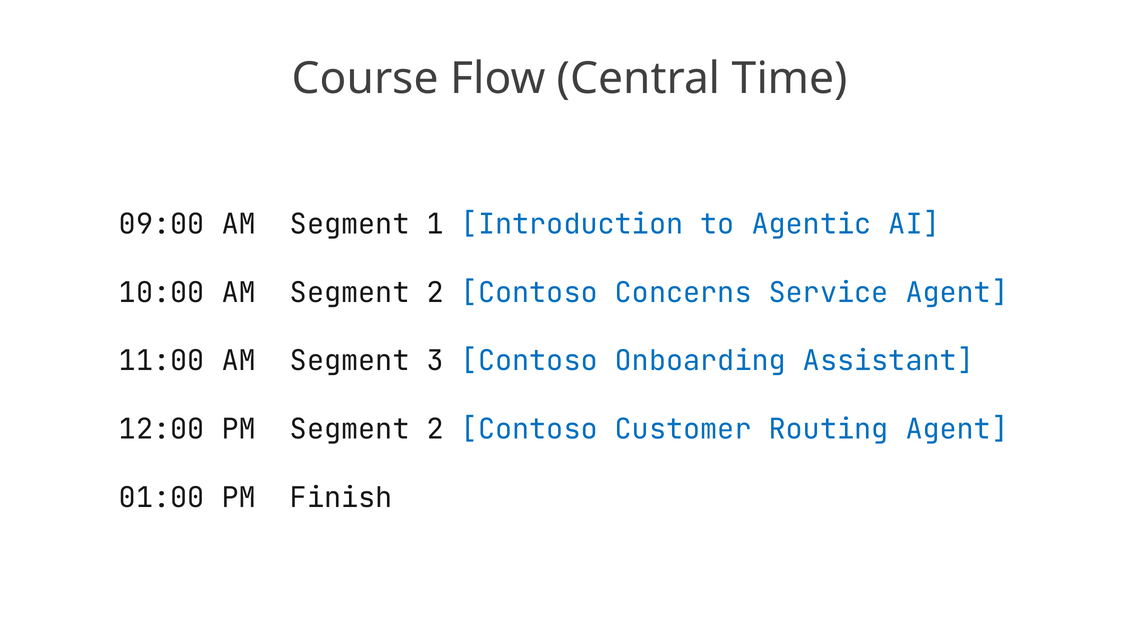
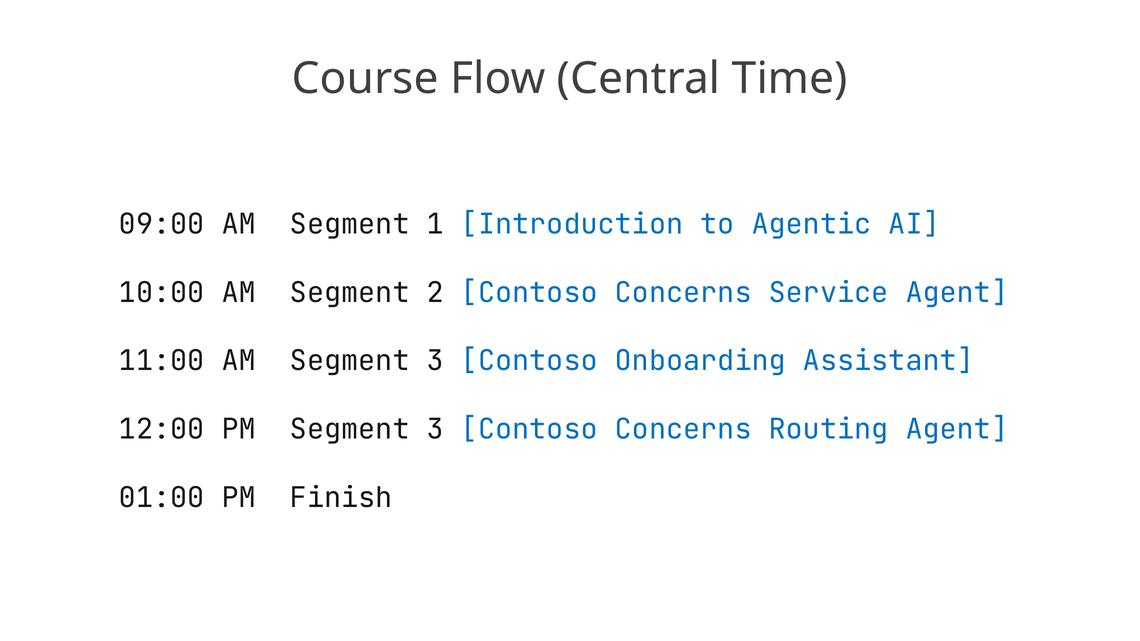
PM Segment 2: 2 -> 3
Customer at (683, 430): Customer -> Concerns
